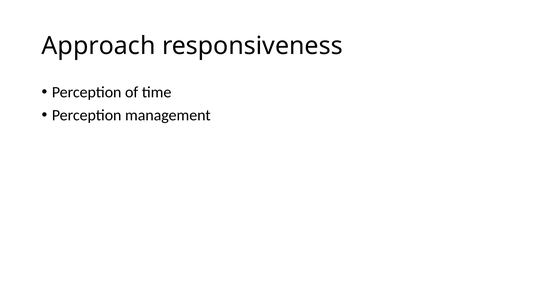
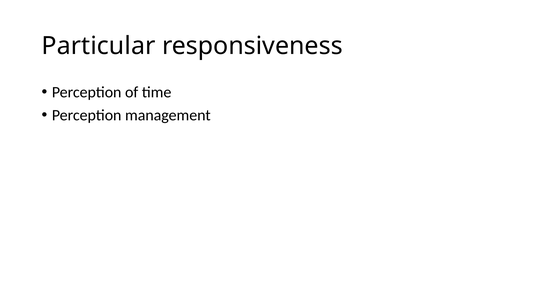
Approach: Approach -> Particular
